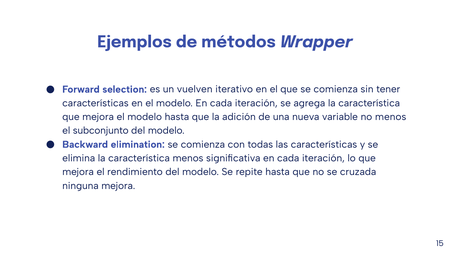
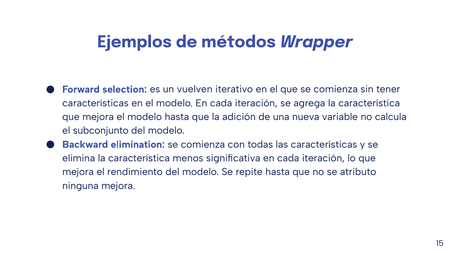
no menos: menos -> calcula
cruzada: cruzada -> atributo
